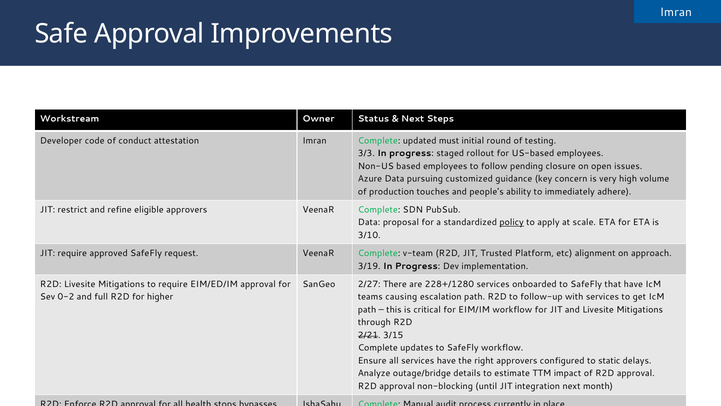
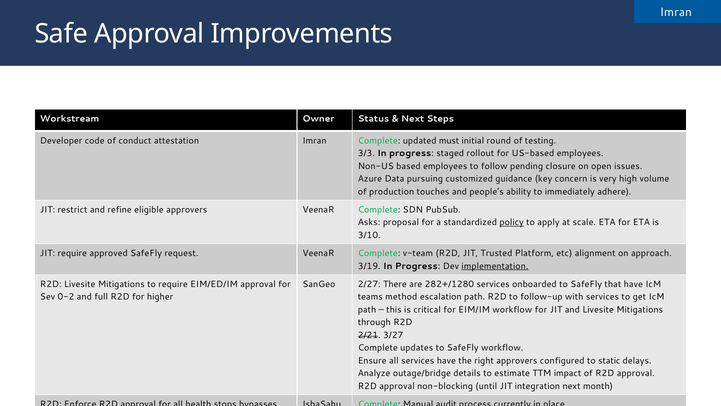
Data at (369, 222): Data -> Asks
implementation underline: none -> present
228+/1280: 228+/1280 -> 282+/1280
causing: causing -> method
3/15: 3/15 -> 3/27
